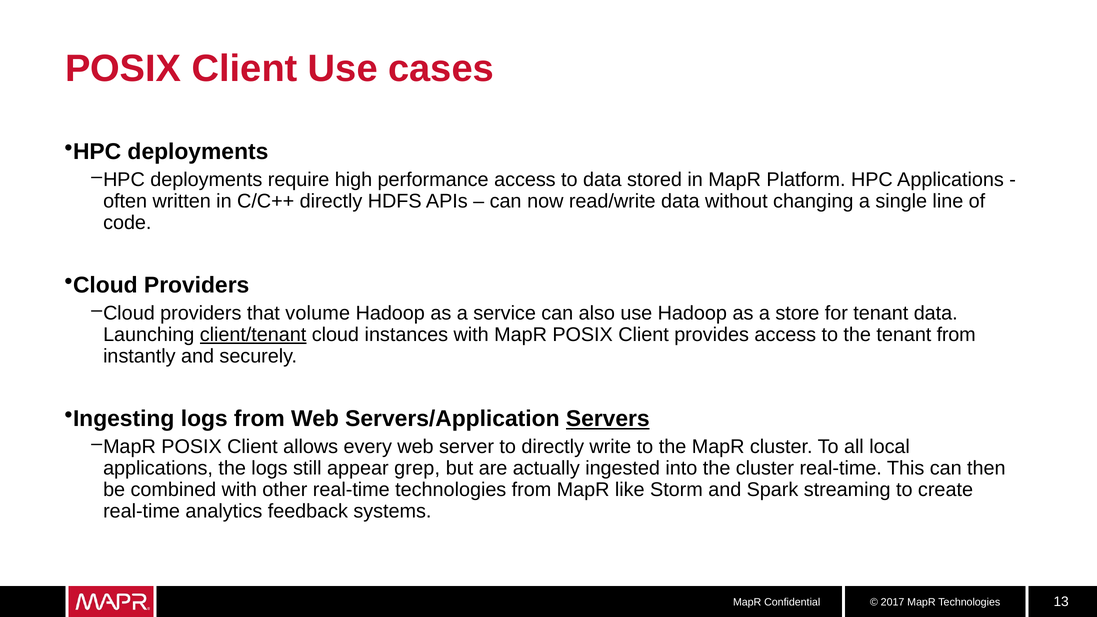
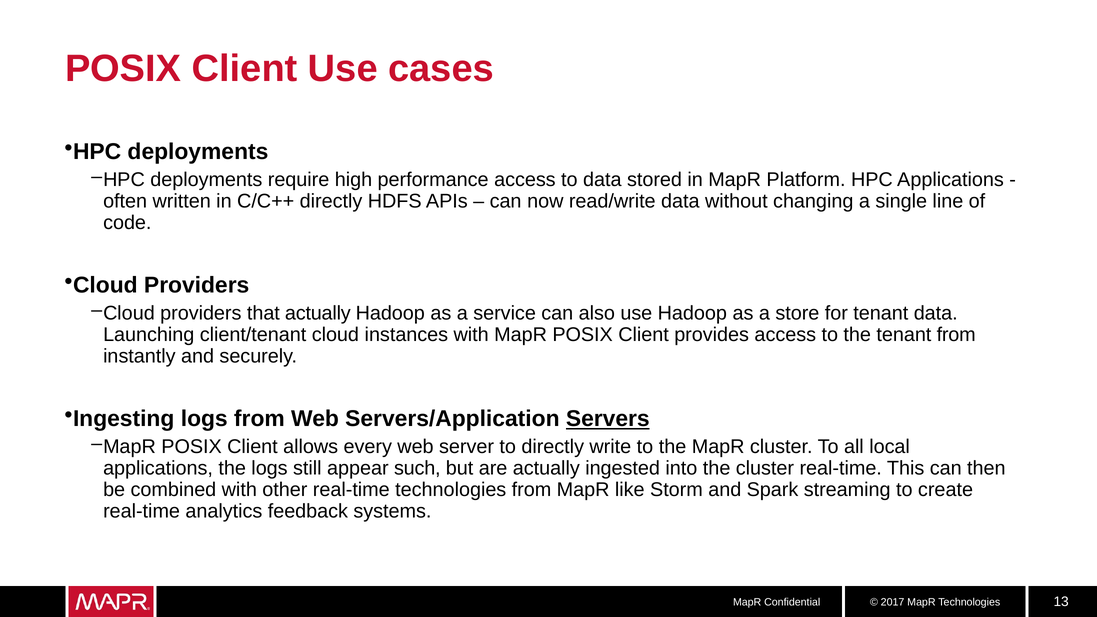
that volume: volume -> actually
client/tenant underline: present -> none
grep: grep -> such
